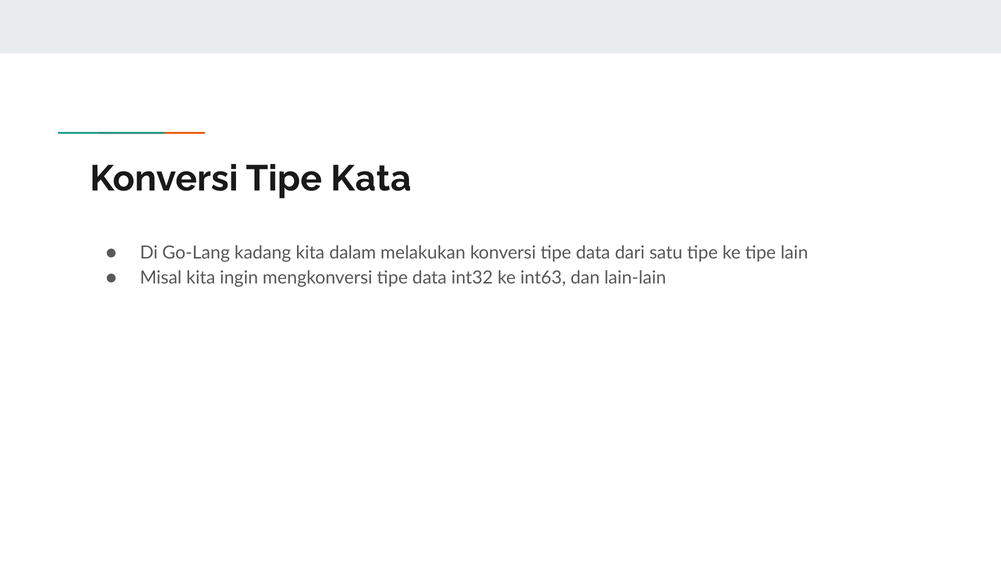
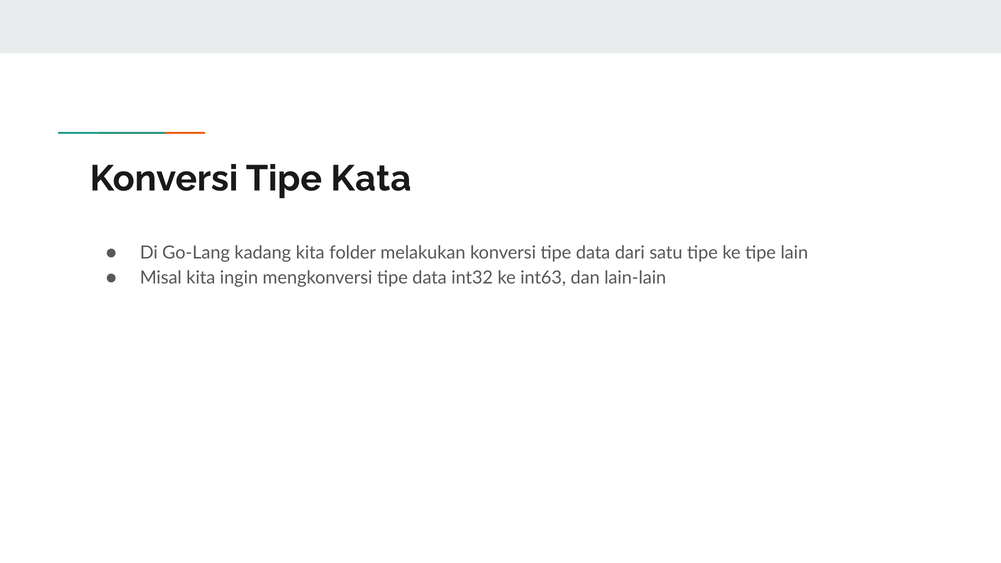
dalam: dalam -> folder
